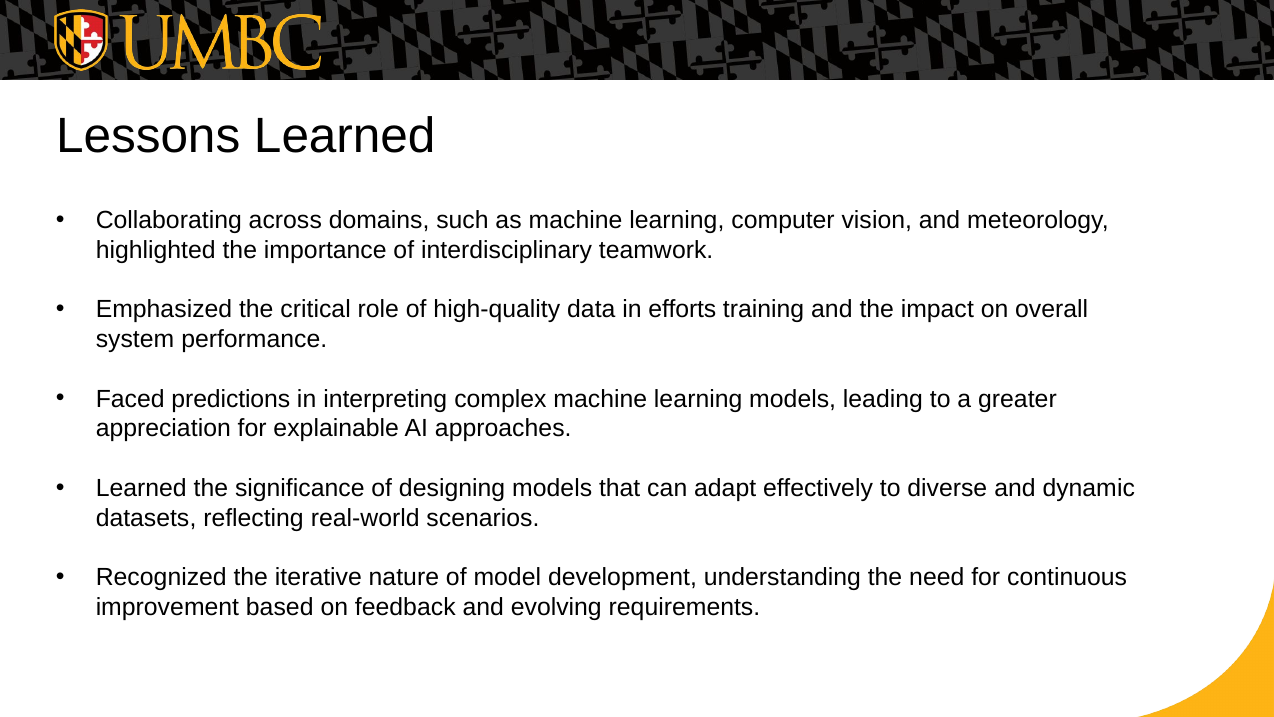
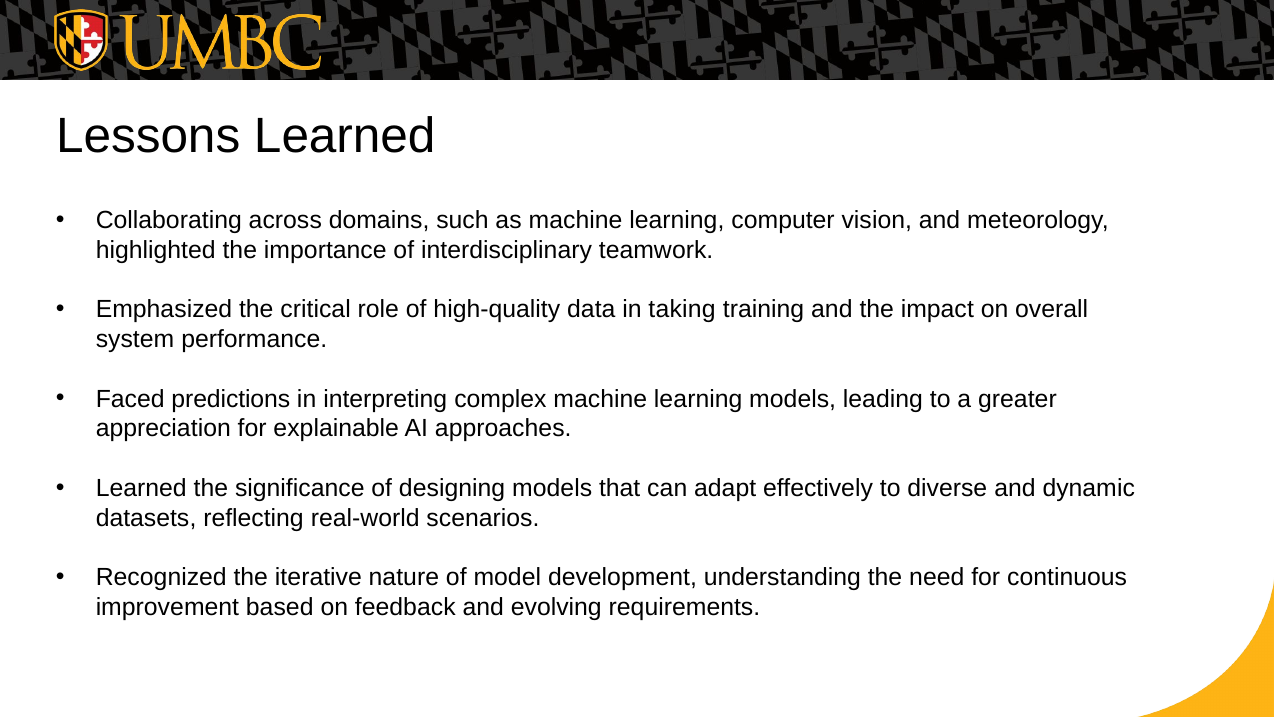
efforts: efforts -> taking
